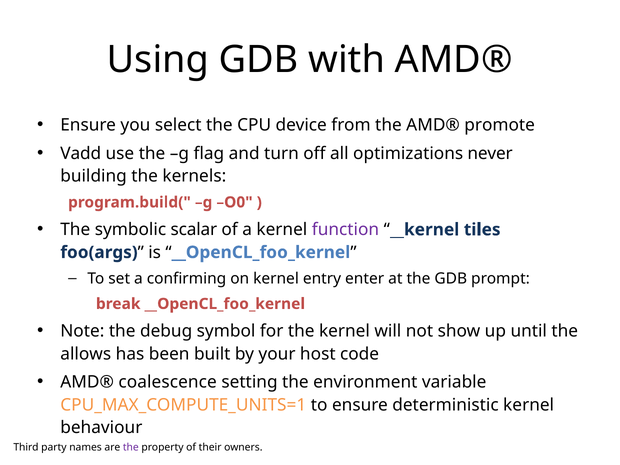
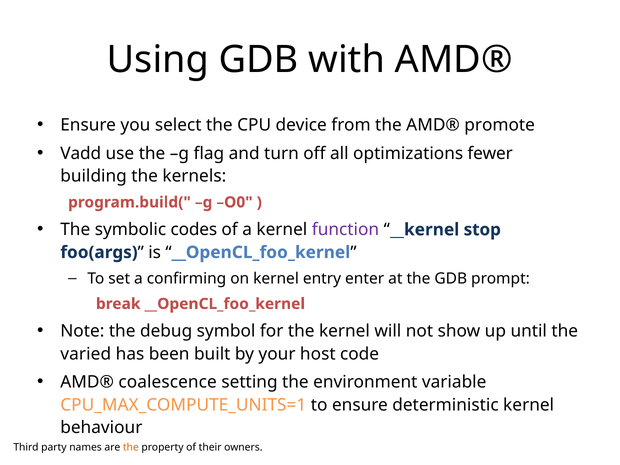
never: never -> fewer
scalar: scalar -> codes
tiles: tiles -> stop
allows: allows -> varied
the at (131, 448) colour: purple -> orange
